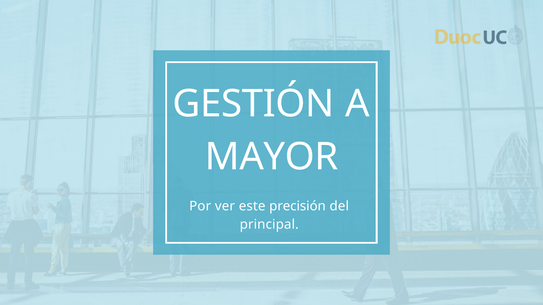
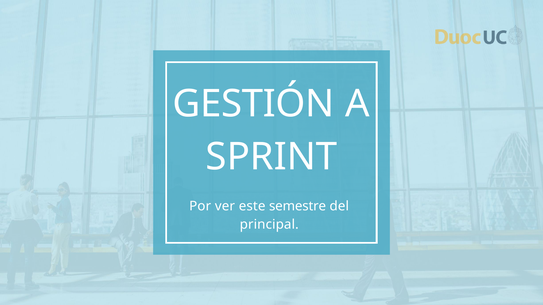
MAYOR: MAYOR -> SPRINT
precisión: precisión -> semestre
